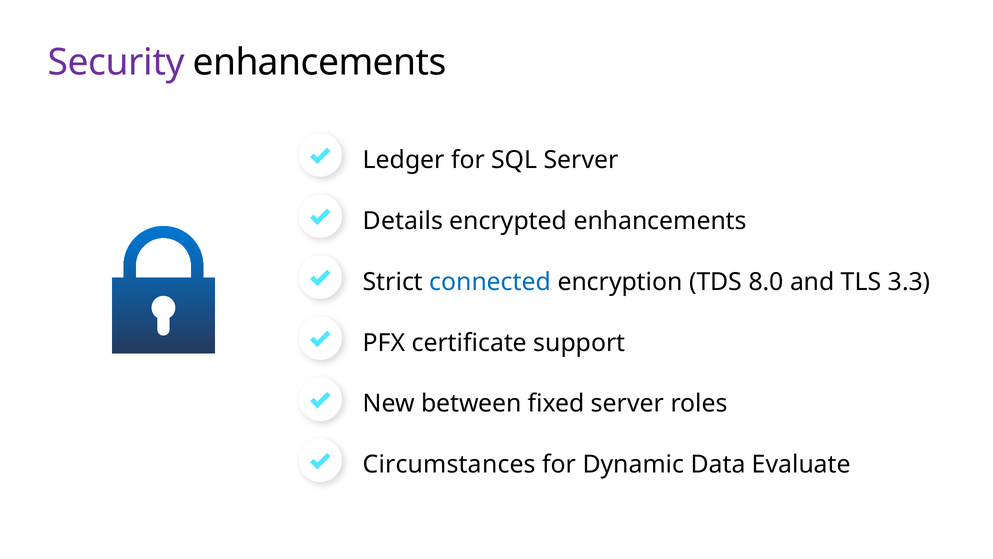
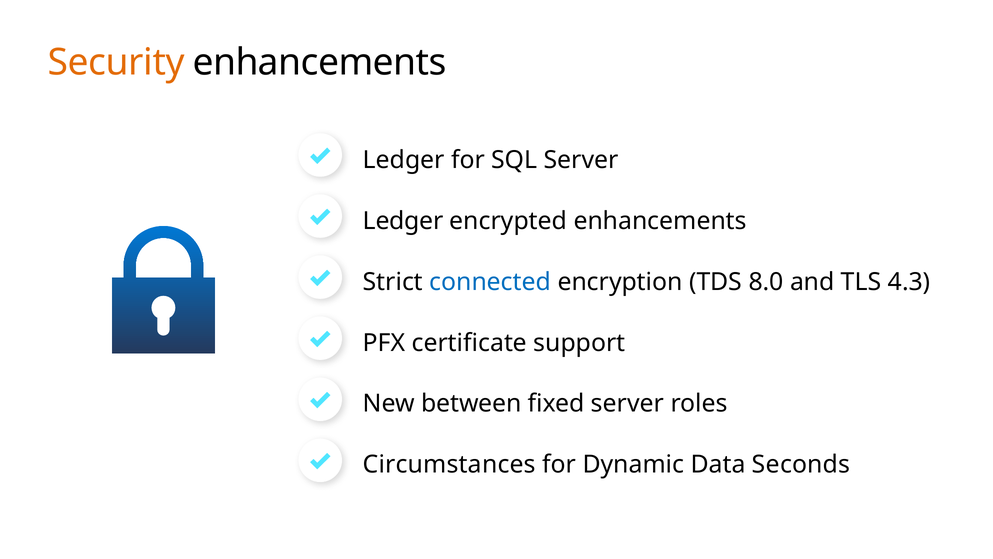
Security colour: purple -> orange
Details at (403, 221): Details -> Ledger
3.3: 3.3 -> 4.3
Evaluate: Evaluate -> Seconds
